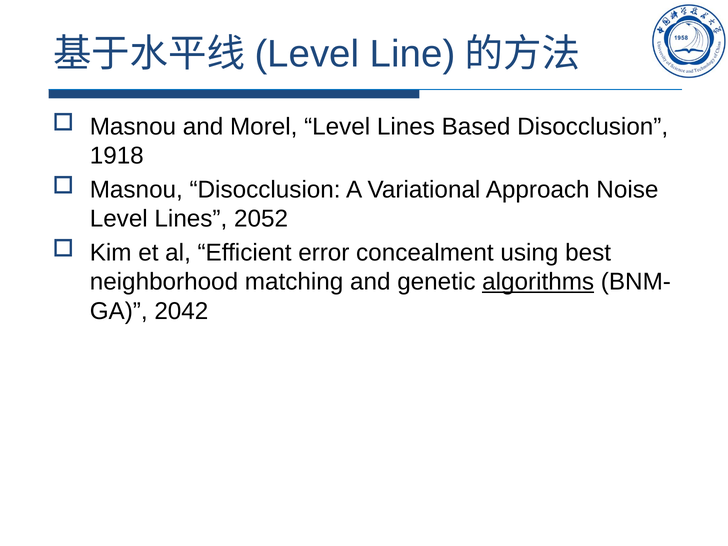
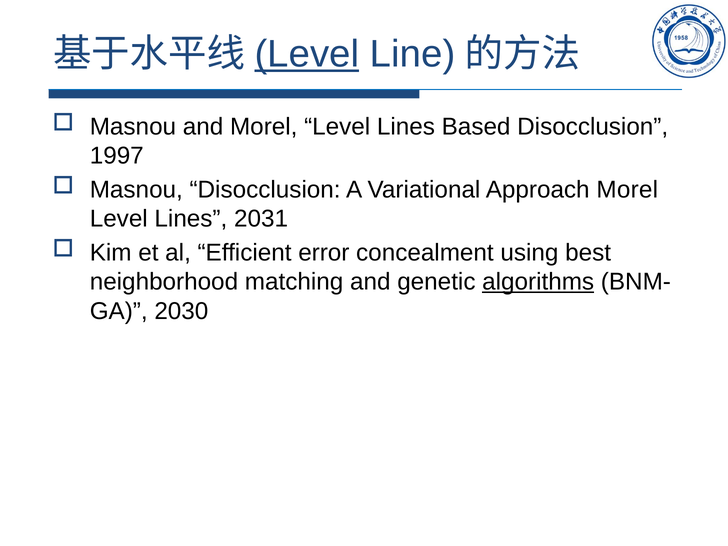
Level at (307, 54) underline: none -> present
1918: 1918 -> 1997
Approach Noise: Noise -> Morel
2052: 2052 -> 2031
2042: 2042 -> 2030
